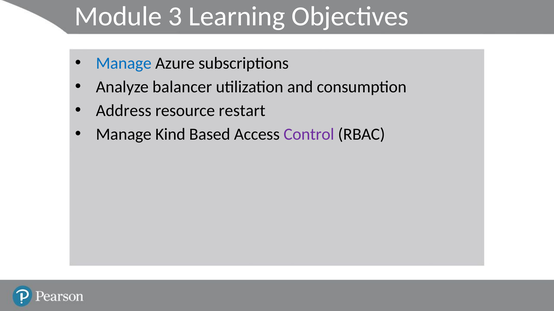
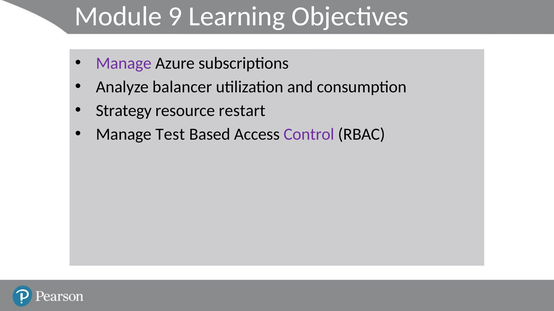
3: 3 -> 9
Manage at (124, 63) colour: blue -> purple
Address: Address -> Strategy
Kind: Kind -> Test
